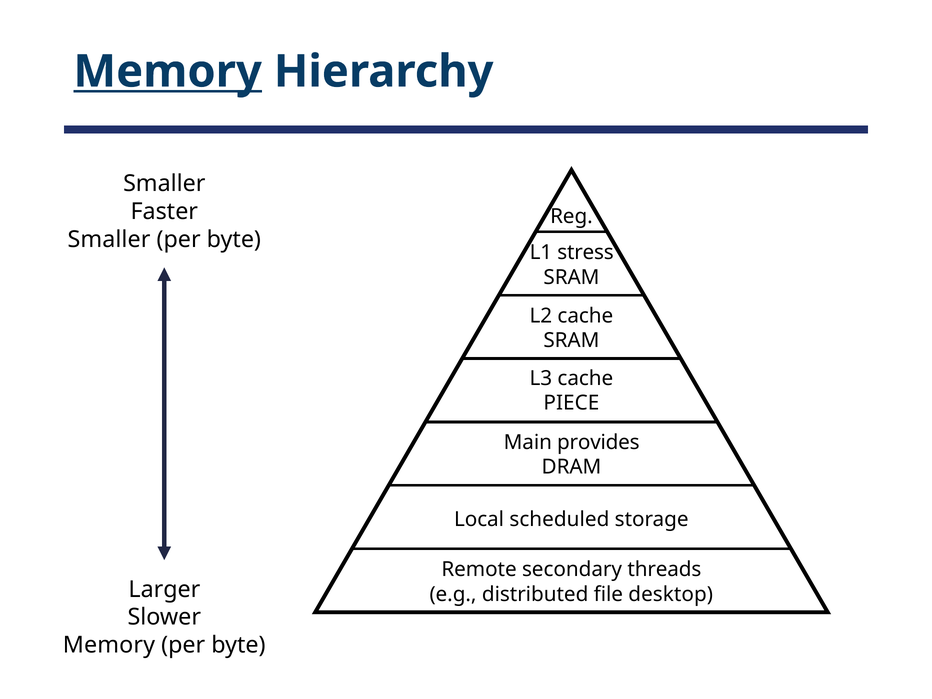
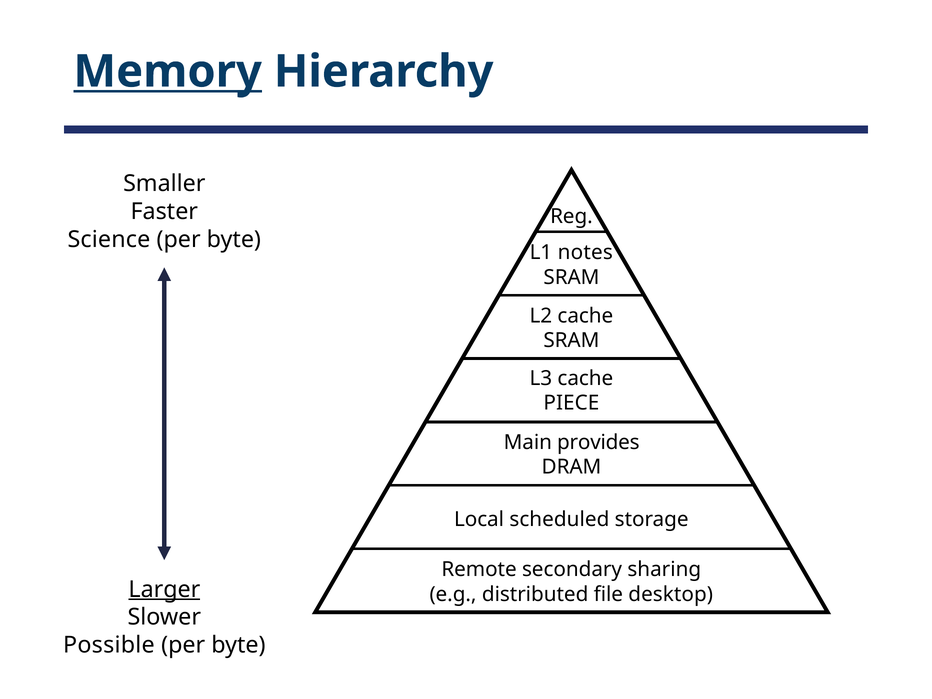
Smaller at (109, 240): Smaller -> Science
stress: stress -> notes
threads: threads -> sharing
Larger underline: none -> present
Memory at (109, 645): Memory -> Possible
